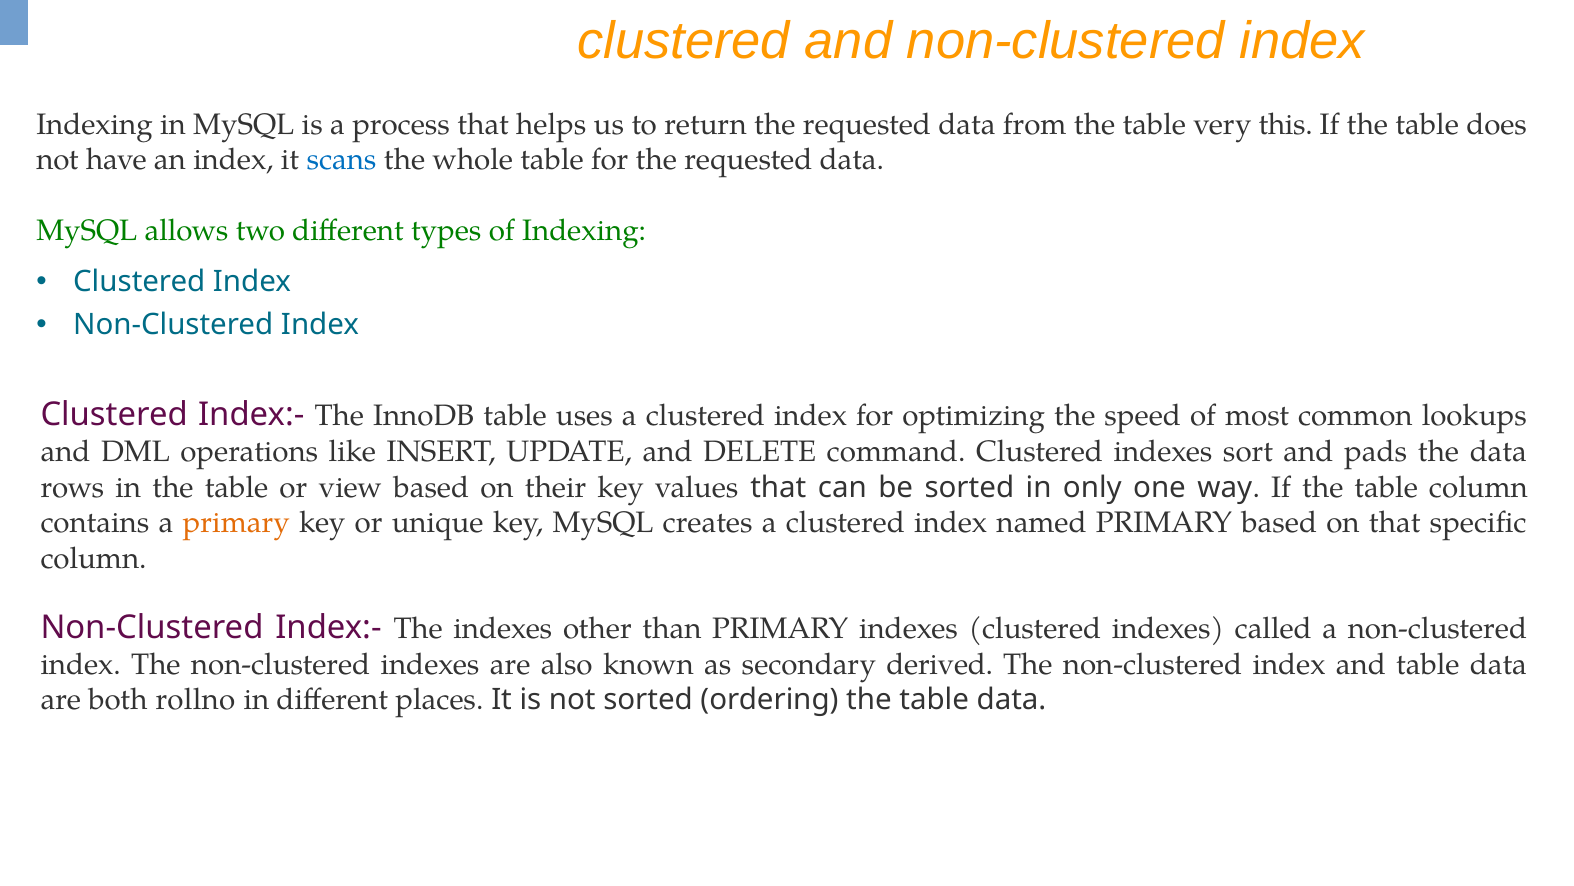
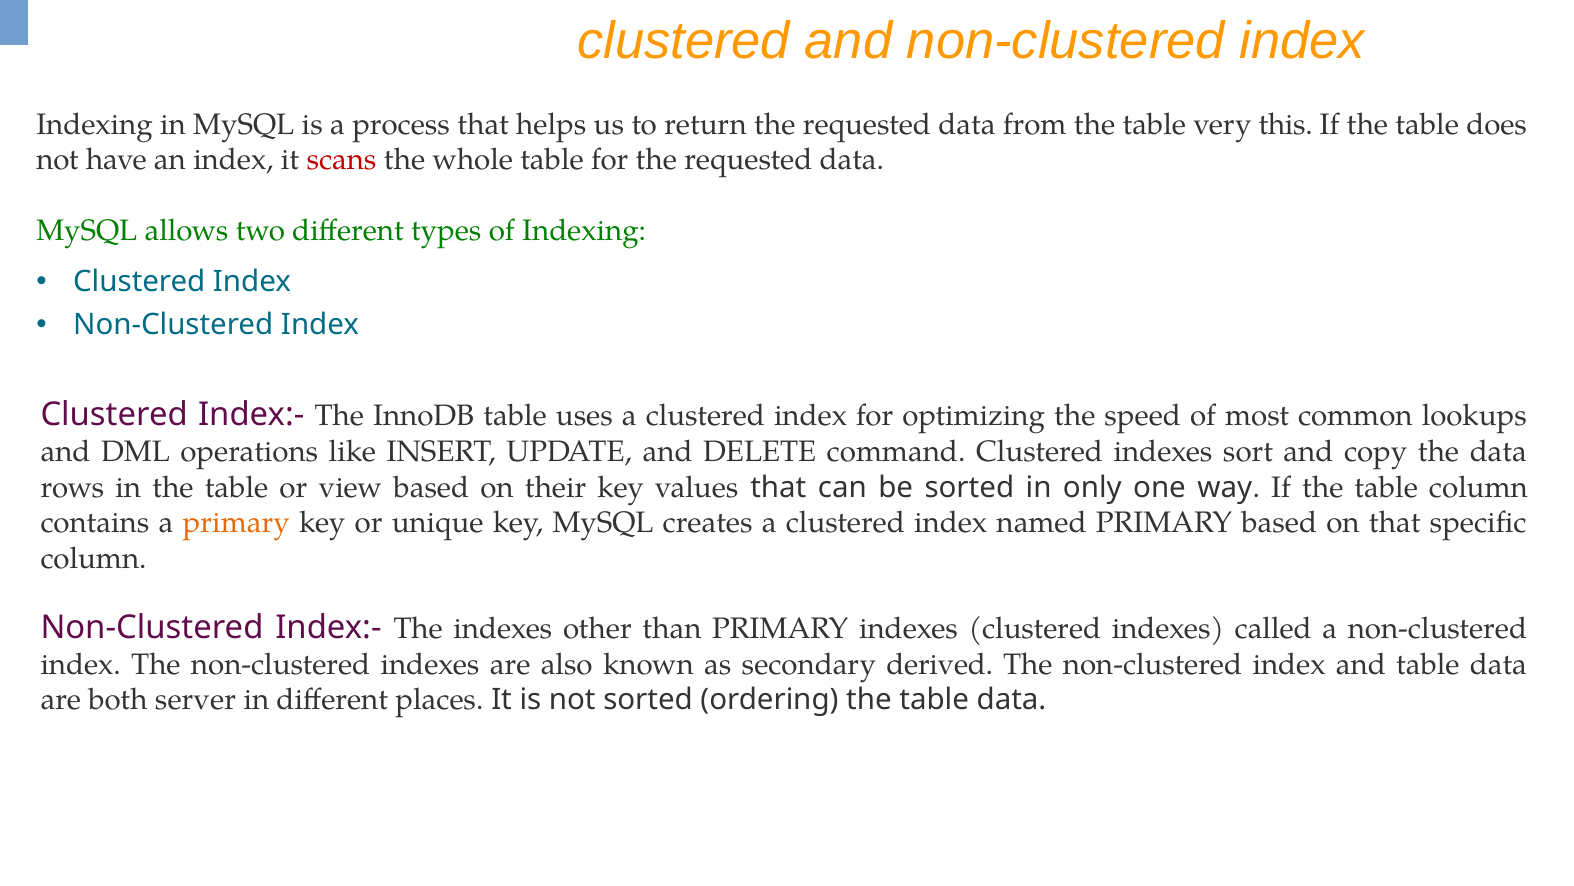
scans colour: blue -> red
pads: pads -> copy
rollno: rollno -> server
